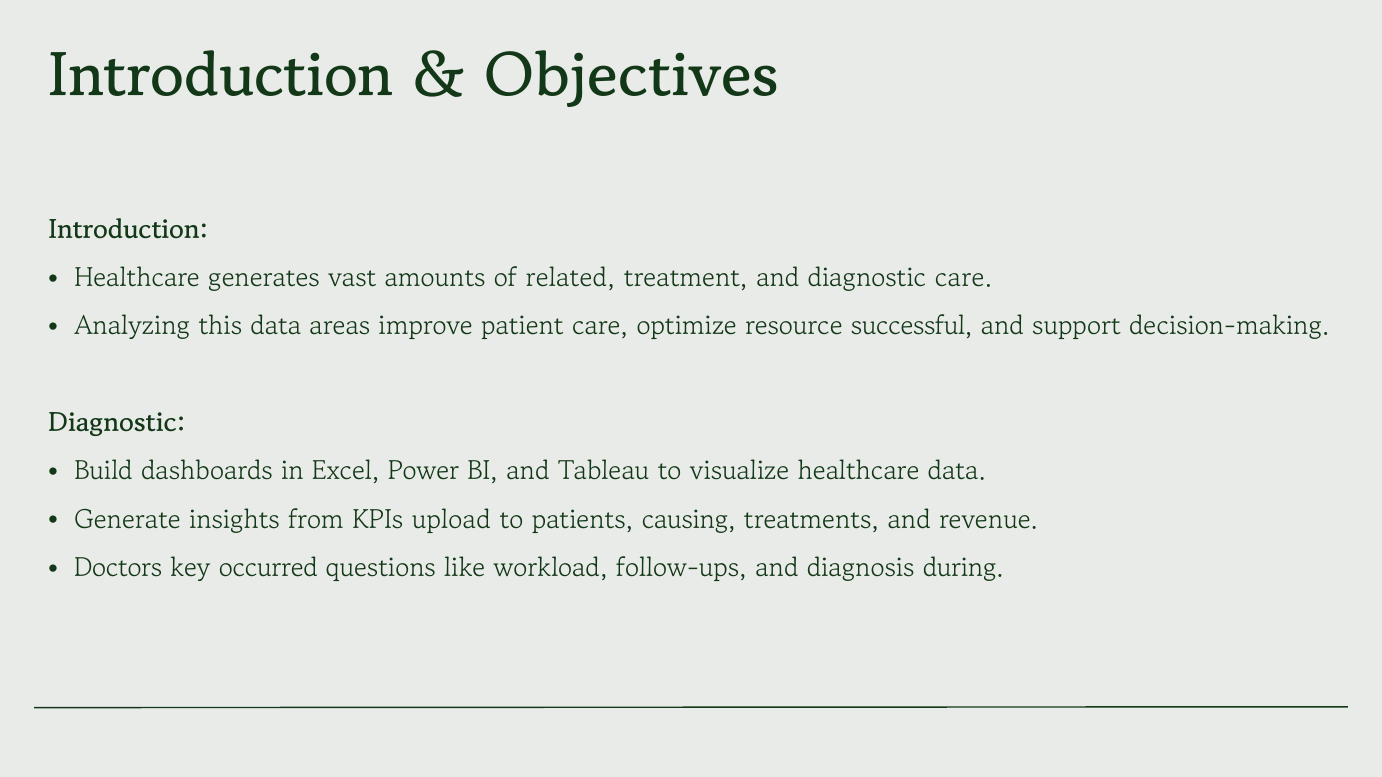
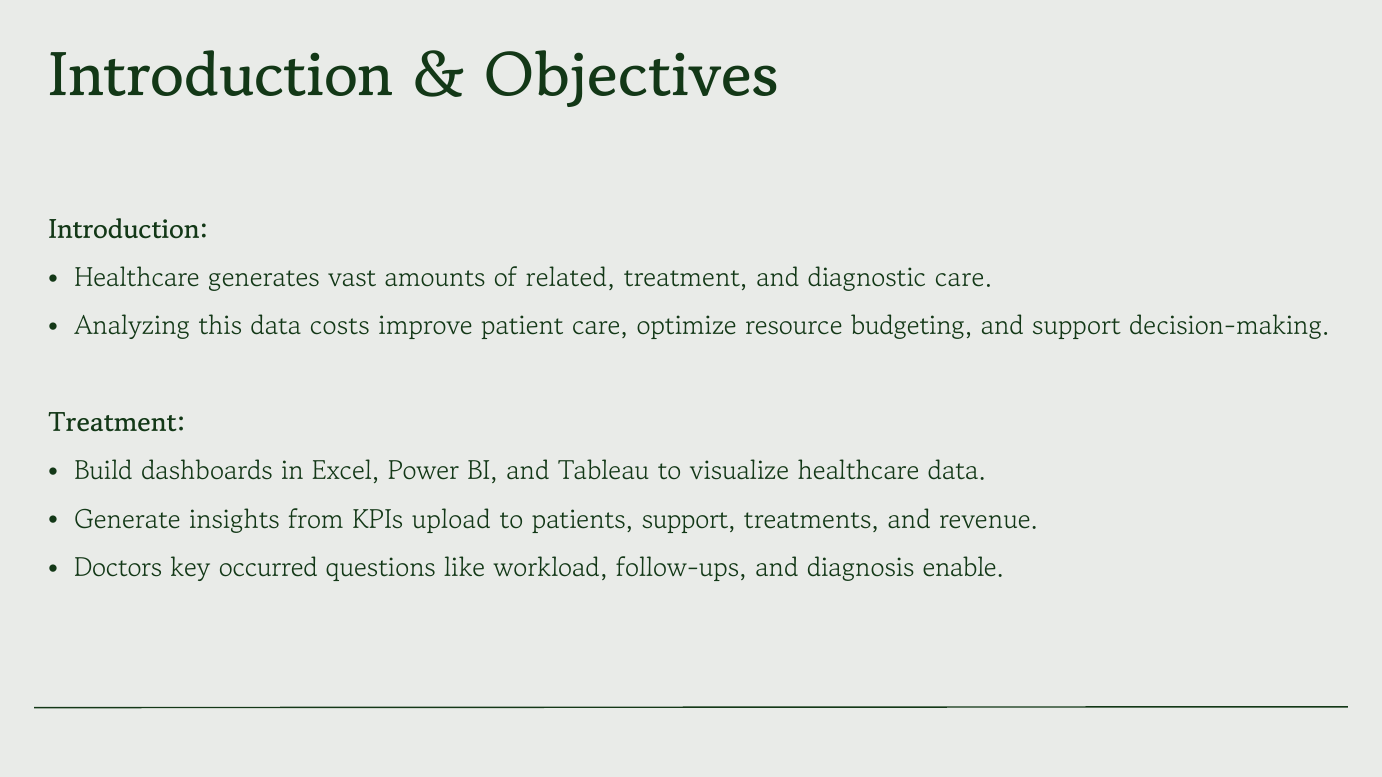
areas: areas -> costs
successful: successful -> budgeting
Diagnostic at (117, 425): Diagnostic -> Treatment
patients causing: causing -> support
during: during -> enable
